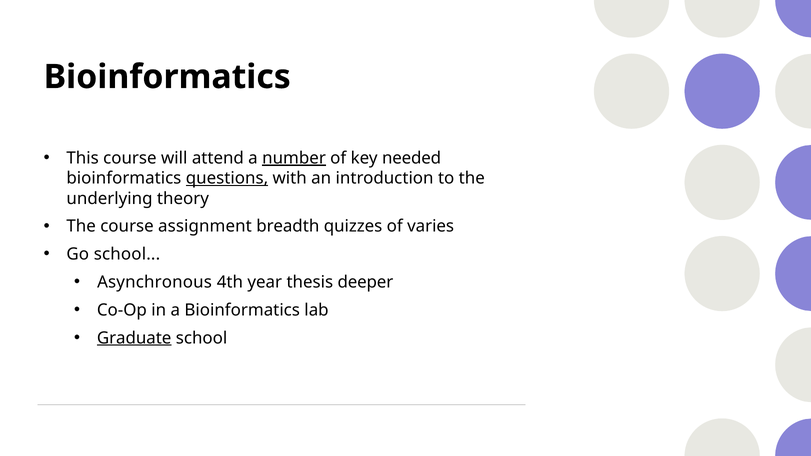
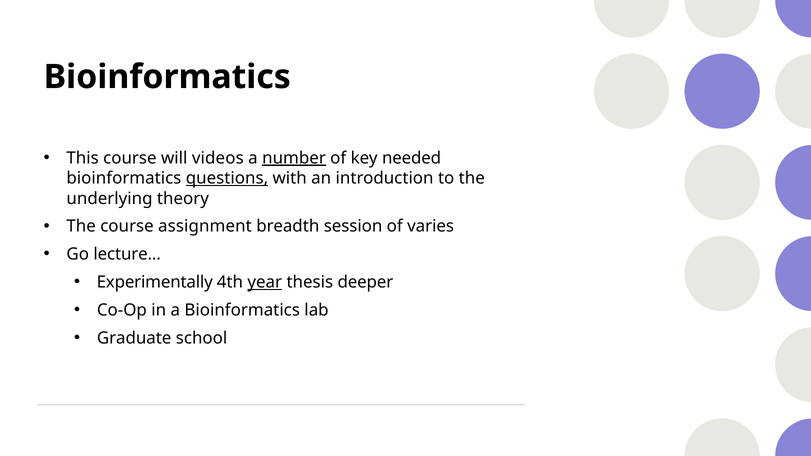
attend: attend -> videos
quizzes: quizzes -> session
Go school: school -> lecture
Asynchronous: Asynchronous -> Experimentally
year underline: none -> present
Graduate underline: present -> none
